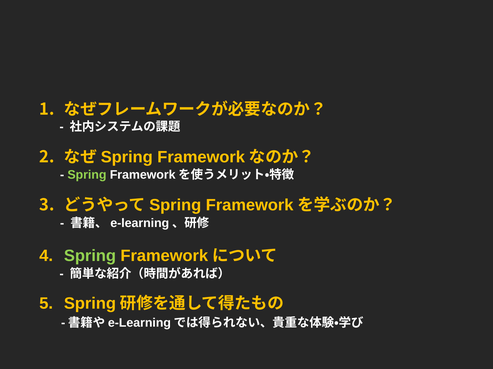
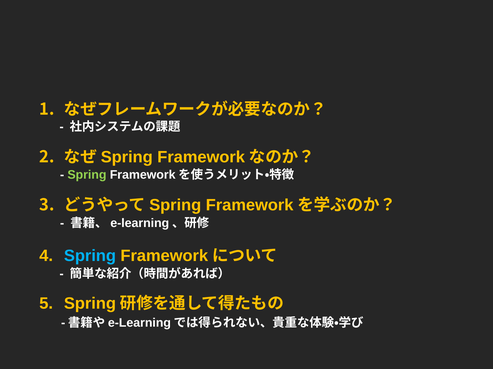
Spring at (90, 256) colour: light green -> light blue
